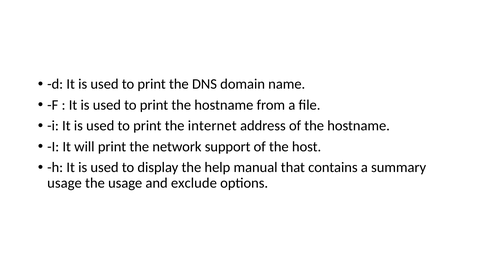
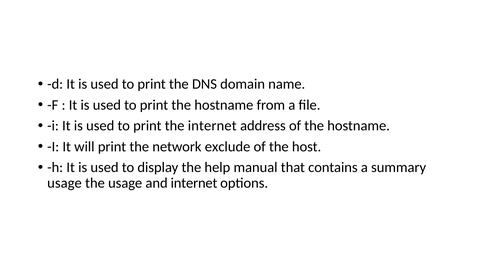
support: support -> exclude
and exclude: exclude -> internet
